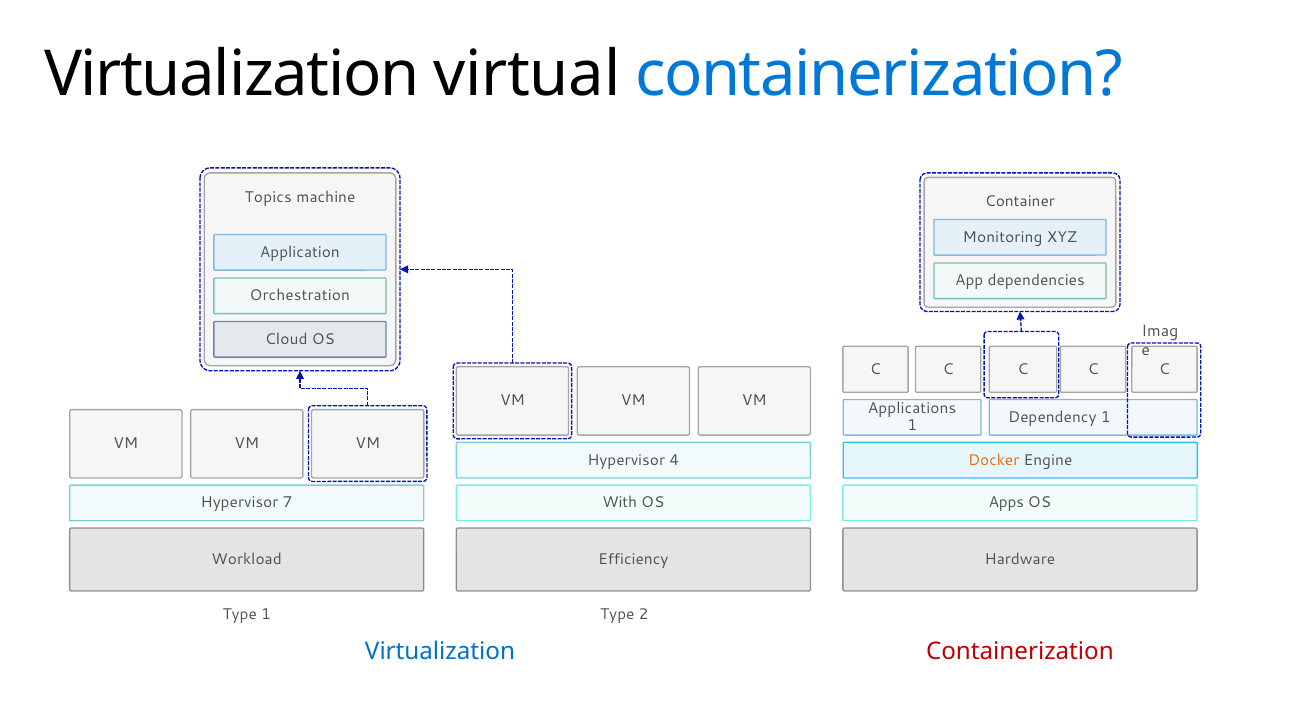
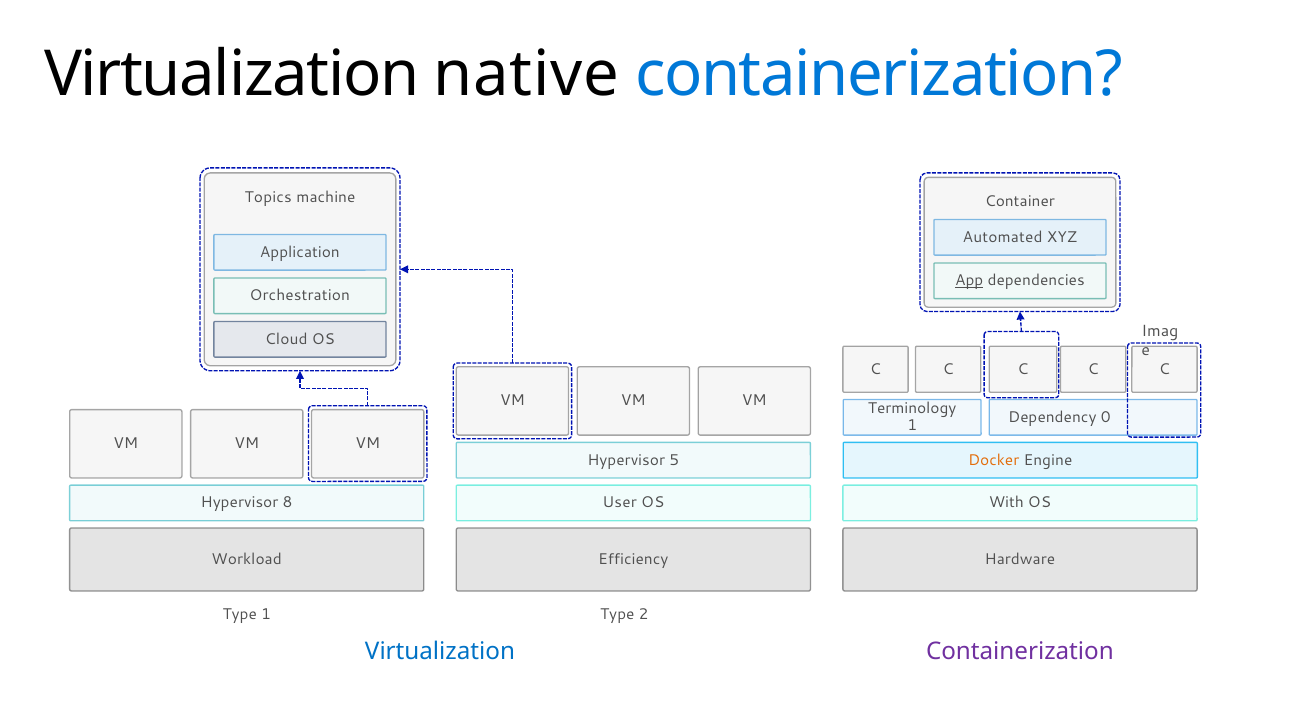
virtual: virtual -> native
Monitoring: Monitoring -> Automated
App underline: none -> present
Applications: Applications -> Terminology
Dependency 1: 1 -> 0
4: 4 -> 5
7: 7 -> 8
With: With -> User
Apps: Apps -> With
Containerization at (1020, 652) colour: red -> purple
